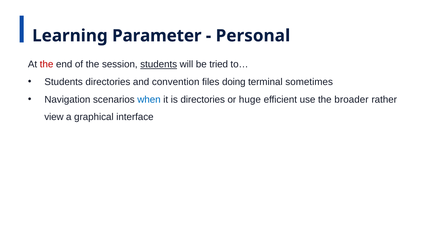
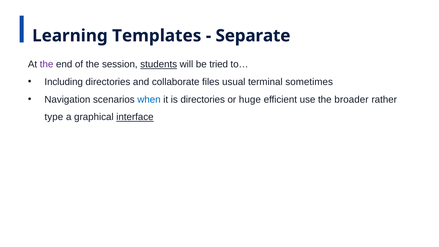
Parameter: Parameter -> Templates
Personal: Personal -> Separate
the at (47, 64) colour: red -> purple
Students at (64, 82): Students -> Including
convention: convention -> collaborate
doing: doing -> usual
view: view -> type
interface underline: none -> present
